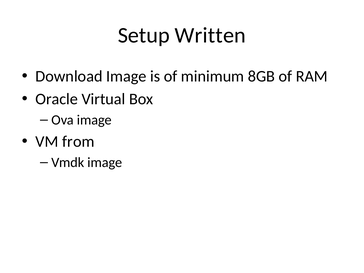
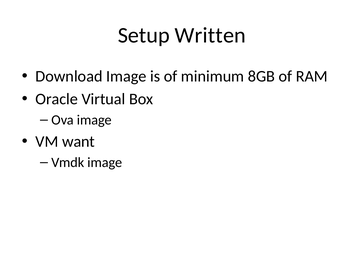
from: from -> want
